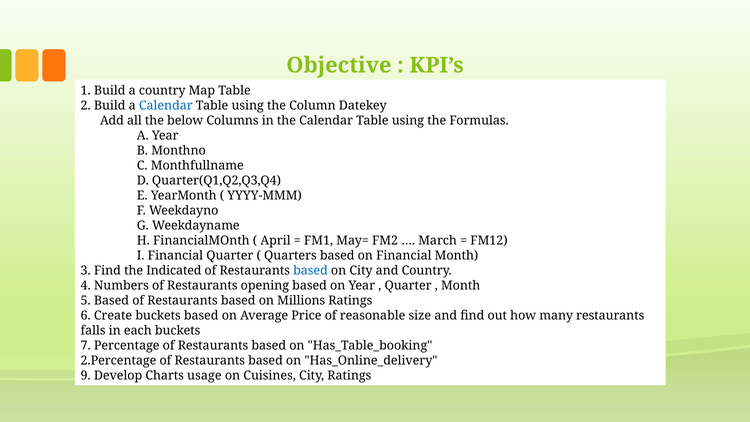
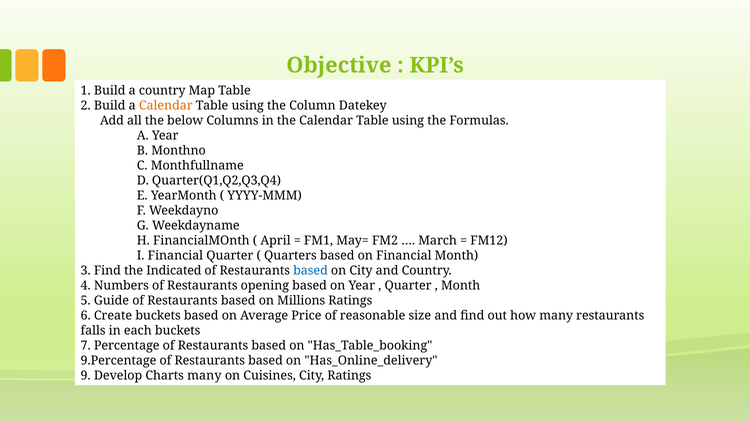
Calendar at (166, 106) colour: blue -> orange
5 Based: Based -> Guide
2.Percentage: 2.Percentage -> 9.Percentage
Charts usage: usage -> many
